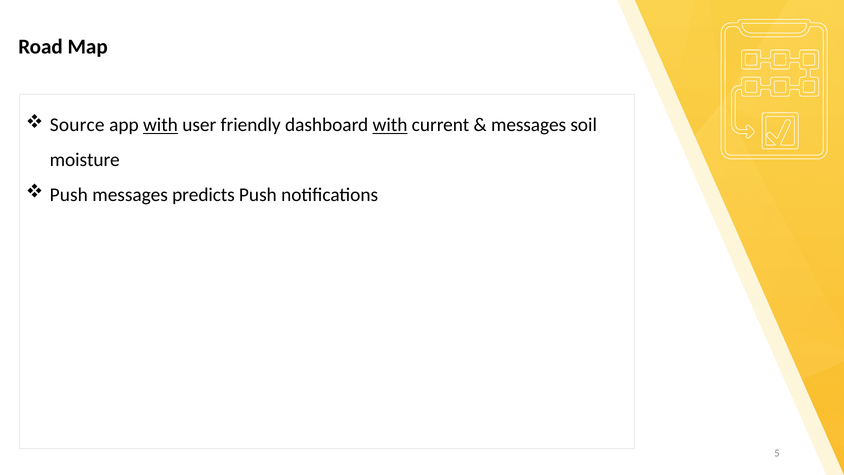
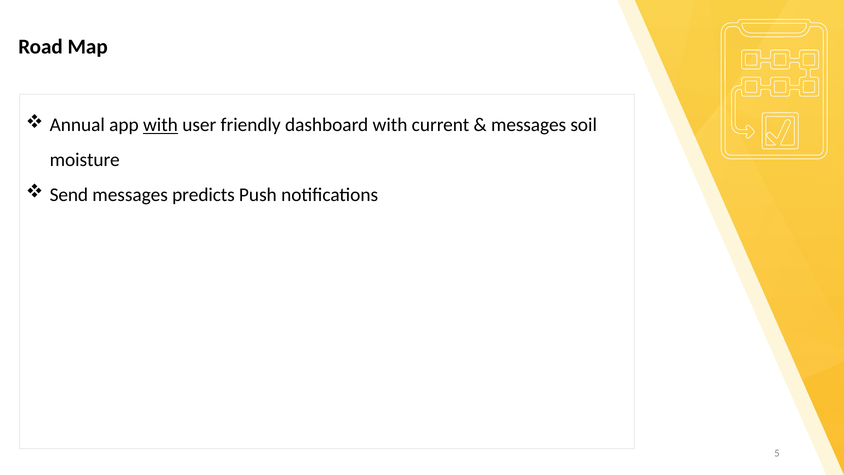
Source: Source -> Annual
with at (390, 125) underline: present -> none
Push at (69, 195): Push -> Send
